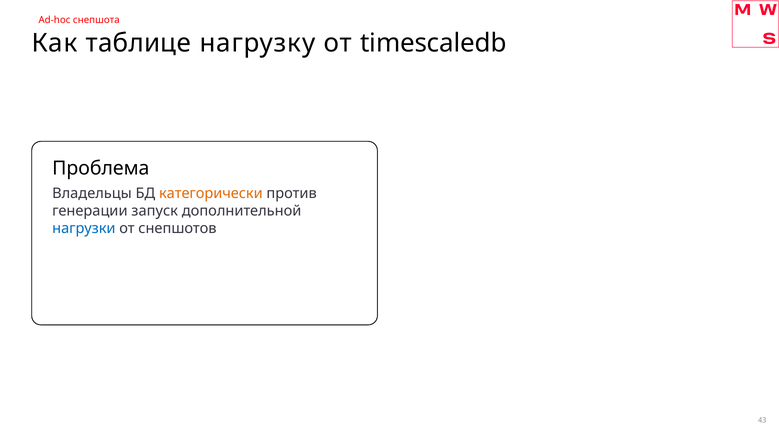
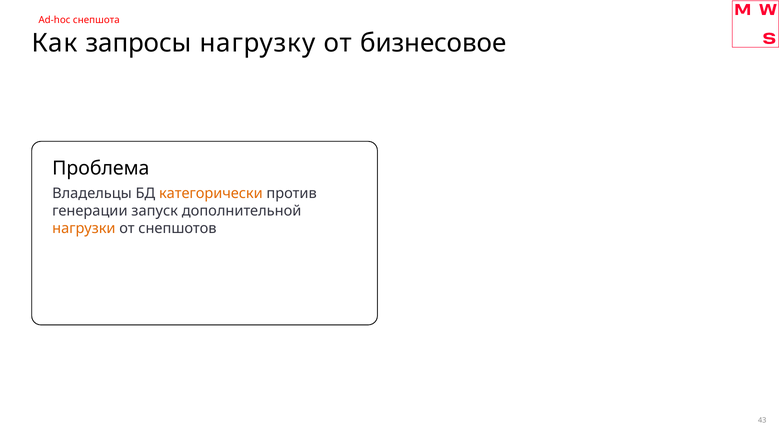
таблице: таблице -> запросы
timescaledb: timescaledb -> бизнесовое
нагрузки colour: blue -> orange
